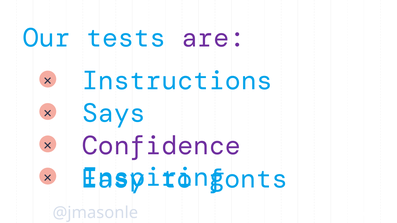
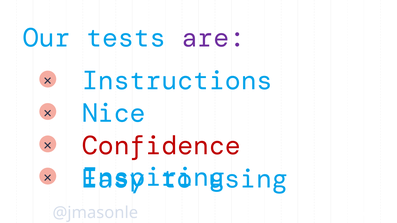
Says: Says -> Nice
Confidence colour: purple -> red
fonts: fonts -> using
